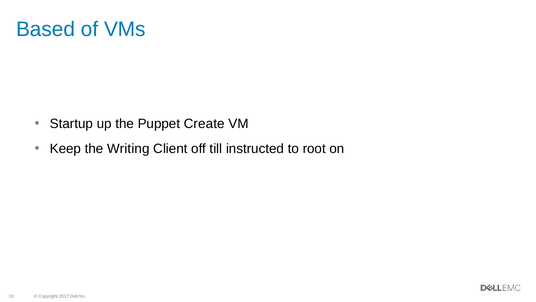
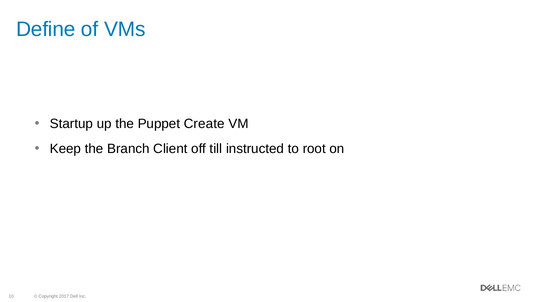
Based: Based -> Define
Writing: Writing -> Branch
